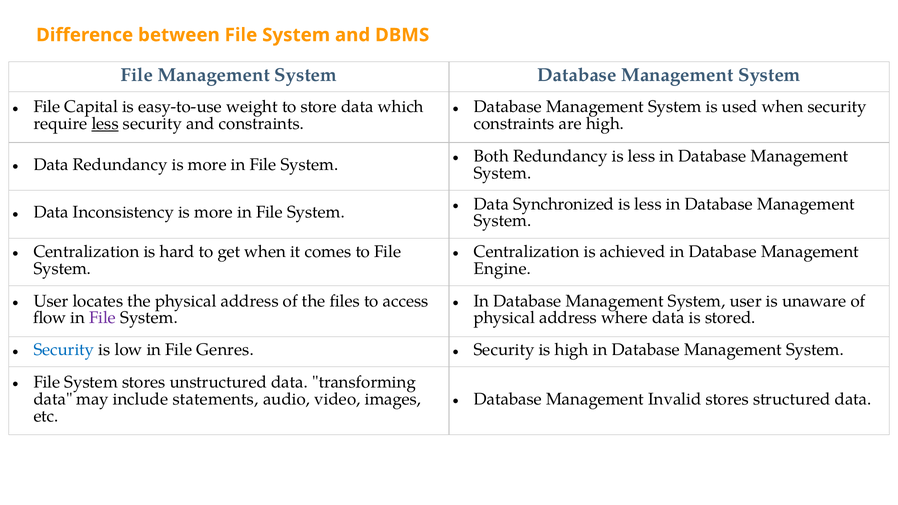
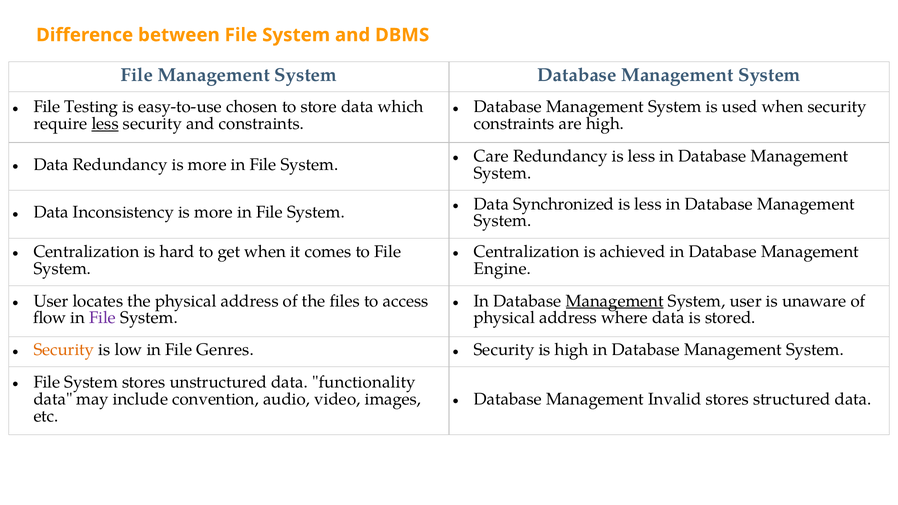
Capital: Capital -> Testing
weight: weight -> chosen
Both: Both -> Care
Management at (615, 301) underline: none -> present
Security at (64, 350) colour: blue -> orange
transforming: transforming -> functionality
statements: statements -> convention
